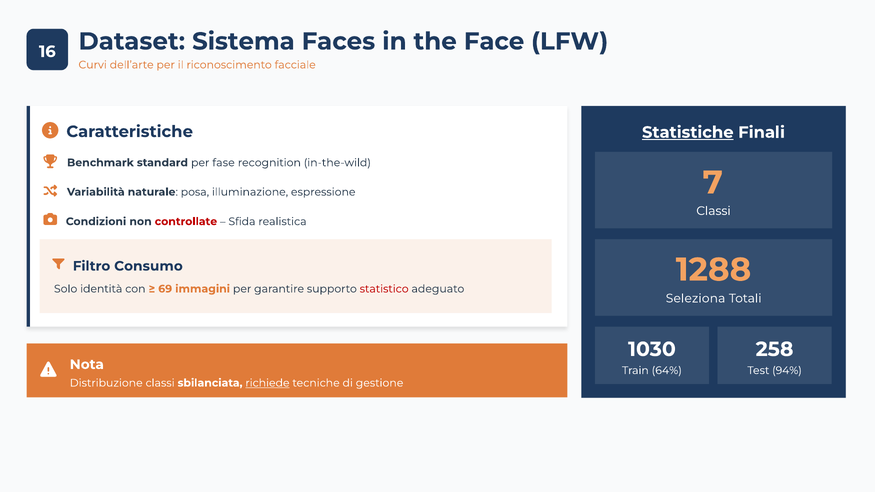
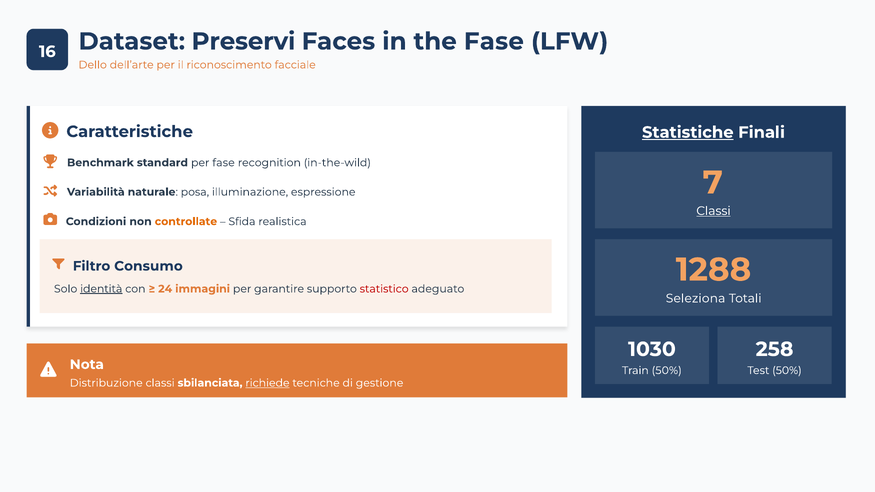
Sistema: Sistema -> Preservi
the Face: Face -> Fase
Curvi: Curvi -> Dello
Classi at (713, 211) underline: none -> present
controllate colour: red -> orange
identità underline: none -> present
69: 69 -> 24
Train 64%: 64% -> 50%
Test 94%: 94% -> 50%
